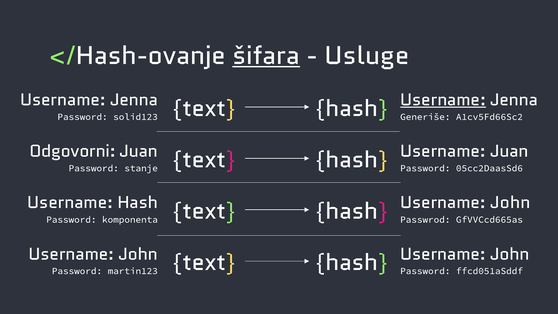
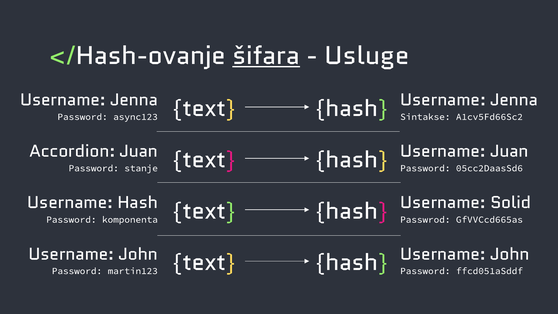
Username at (443, 100) underline: present -> none
solid123: solid123 -> async123
Generiše: Generiše -> Sintakse
Odgovorni: Odgovorni -> Accordion
John at (510, 203): John -> Solid
